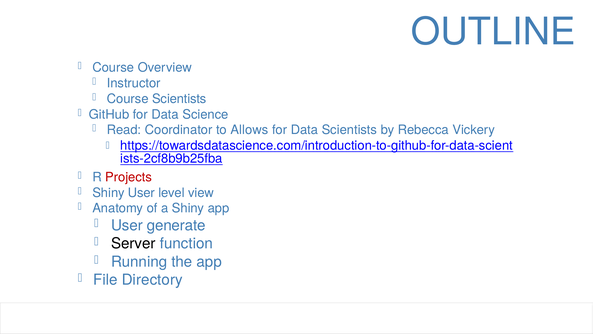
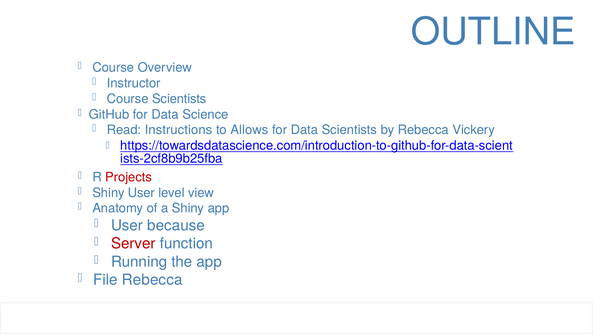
Coordinator: Coordinator -> Instructions
generate: generate -> because
Server colour: black -> red
File Directory: Directory -> Rebecca
